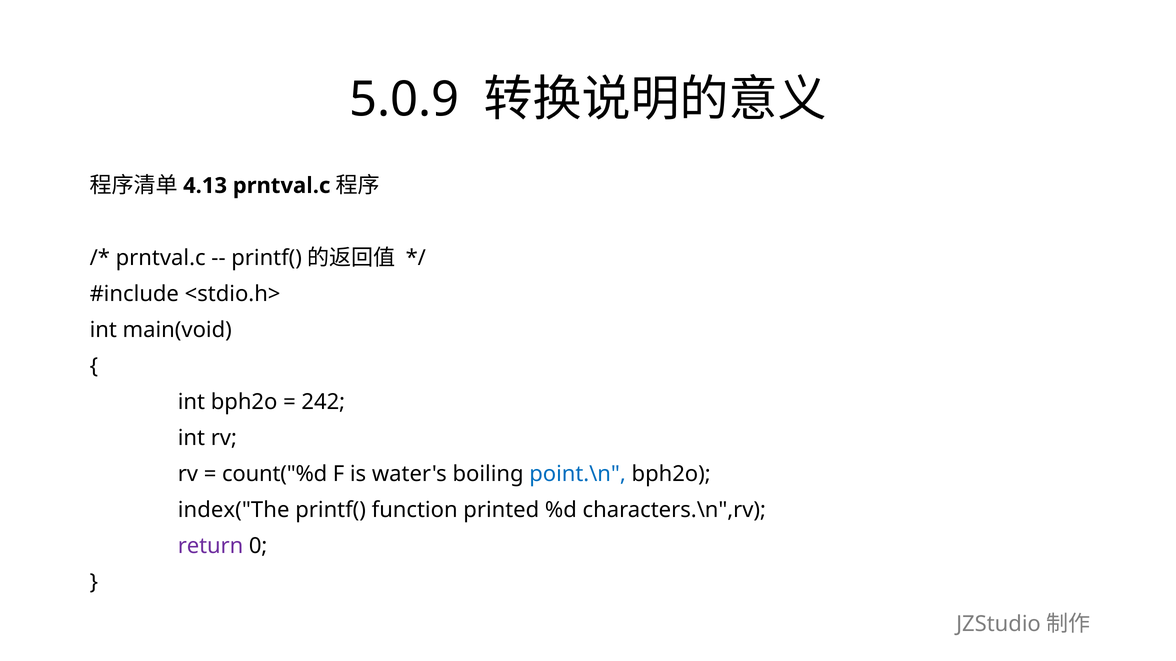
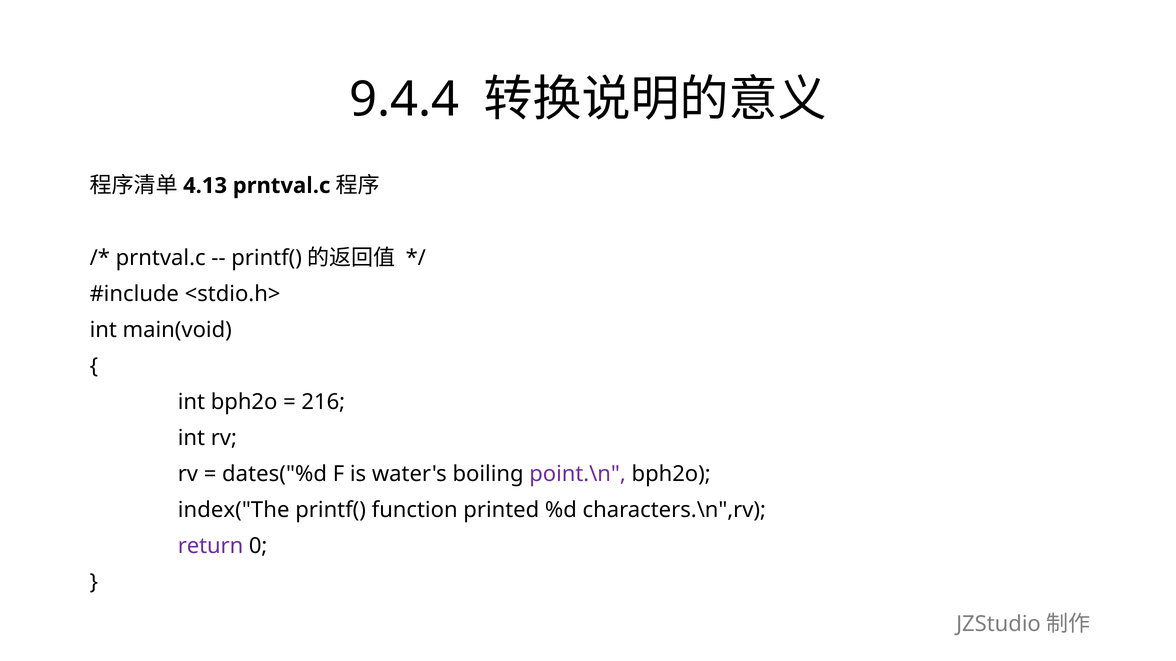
5.0.9: 5.0.9 -> 9.4.4
242: 242 -> 216
count("%d: count("%d -> dates("%d
point.\n colour: blue -> purple
